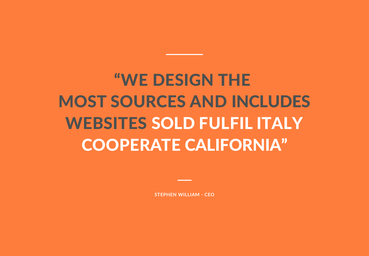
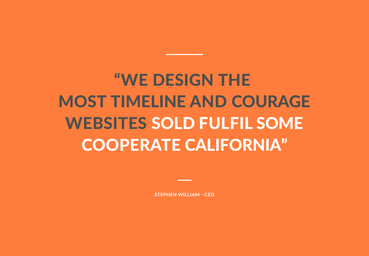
SOURCES: SOURCES -> TIMELINE
INCLUDES: INCLUDES -> COURAGE
ITALY: ITALY -> SOME
